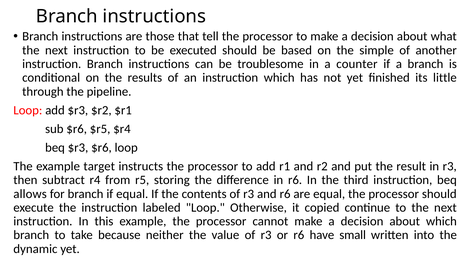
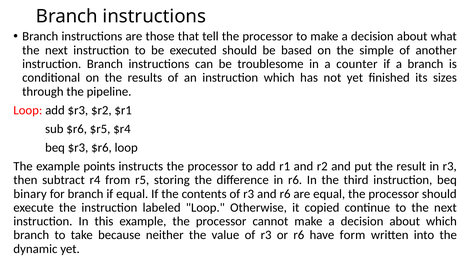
little: little -> sizes
target: target -> points
allows: allows -> binary
small: small -> form
